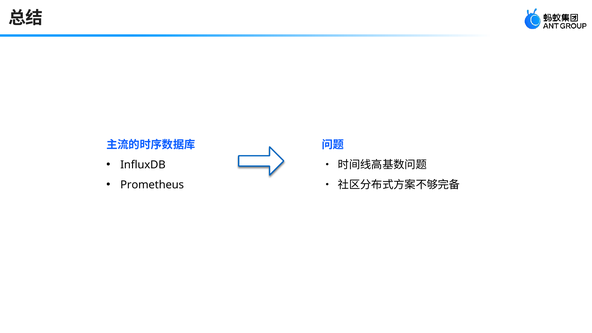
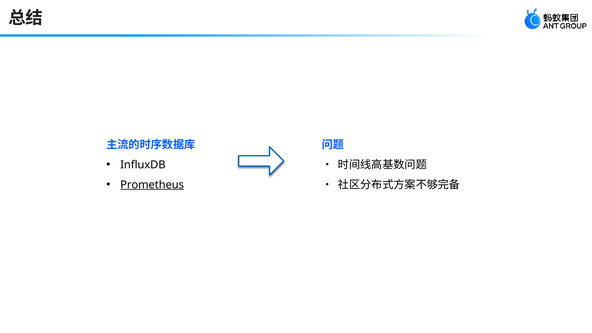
Prometheus underline: none -> present
